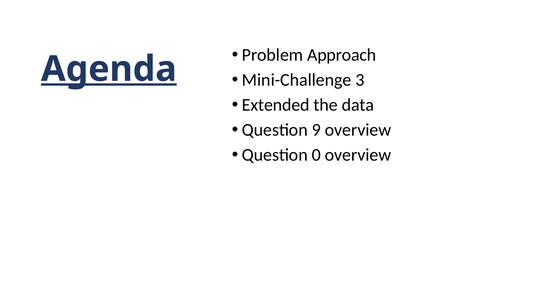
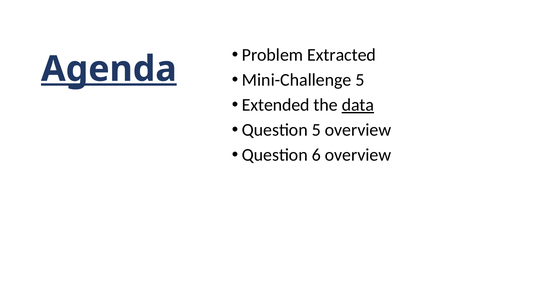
Approach: Approach -> Extracted
Mini-Challenge 3: 3 -> 5
data underline: none -> present
Question 9: 9 -> 5
0: 0 -> 6
